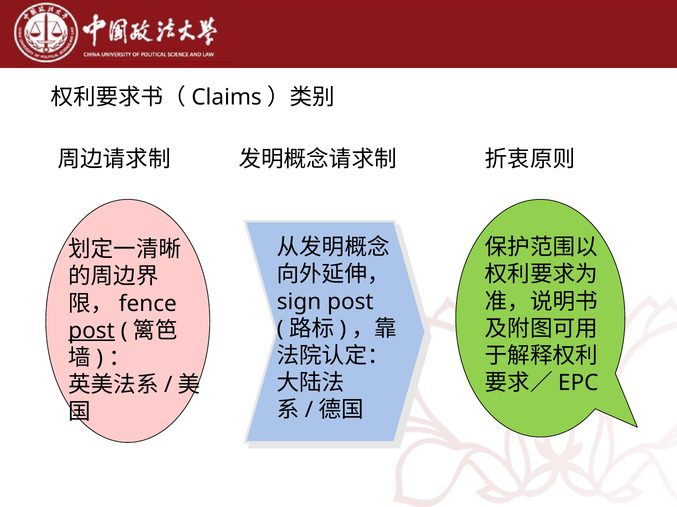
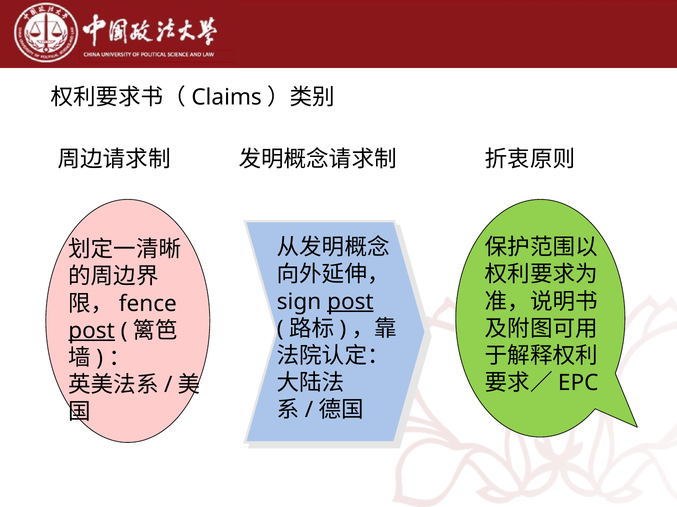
post at (350, 302) underline: none -> present
